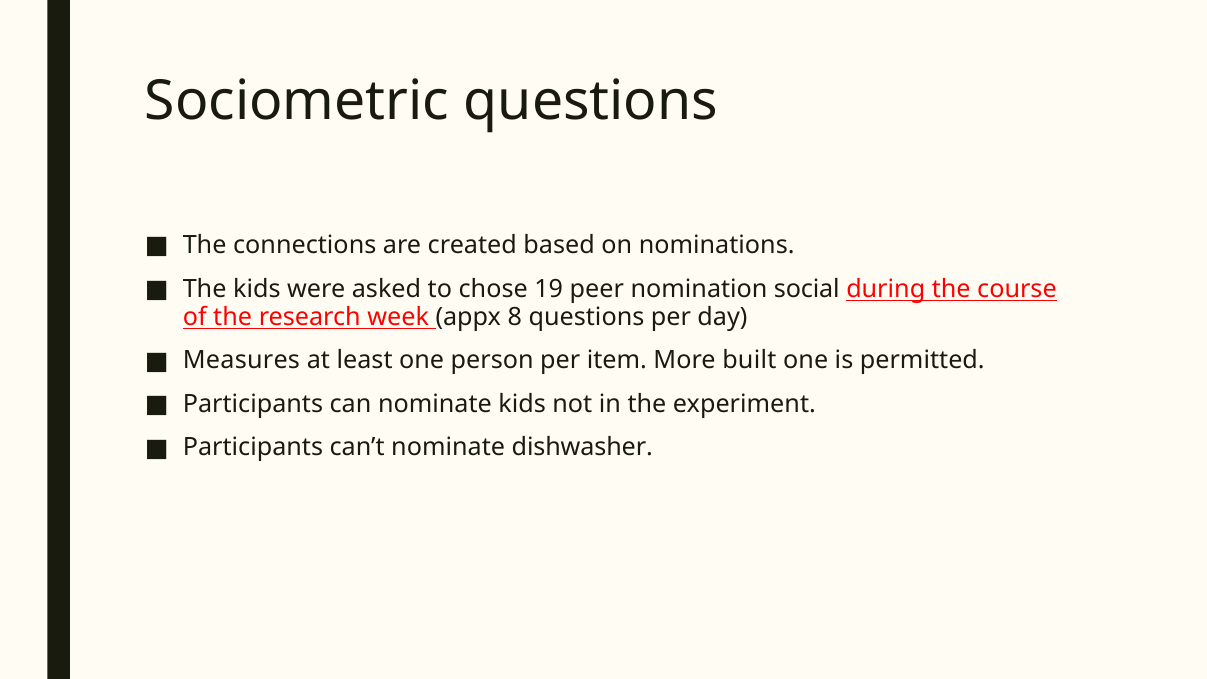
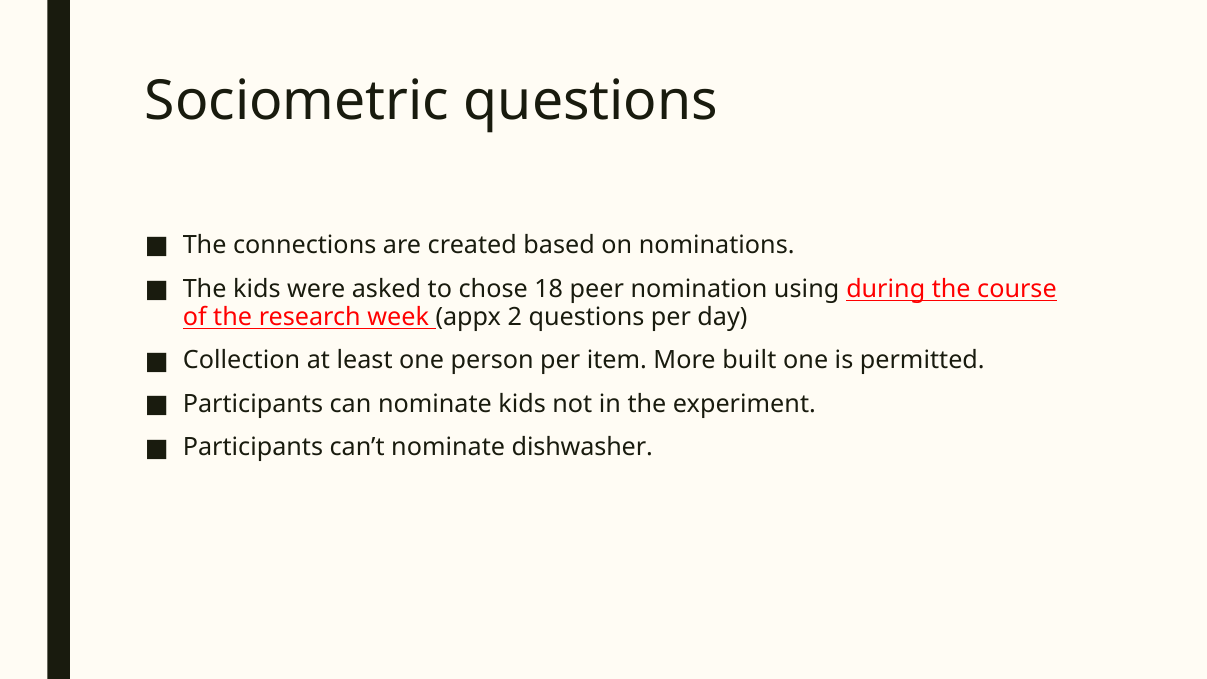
19: 19 -> 18
social: social -> using
8: 8 -> 2
Measures: Measures -> Collection
